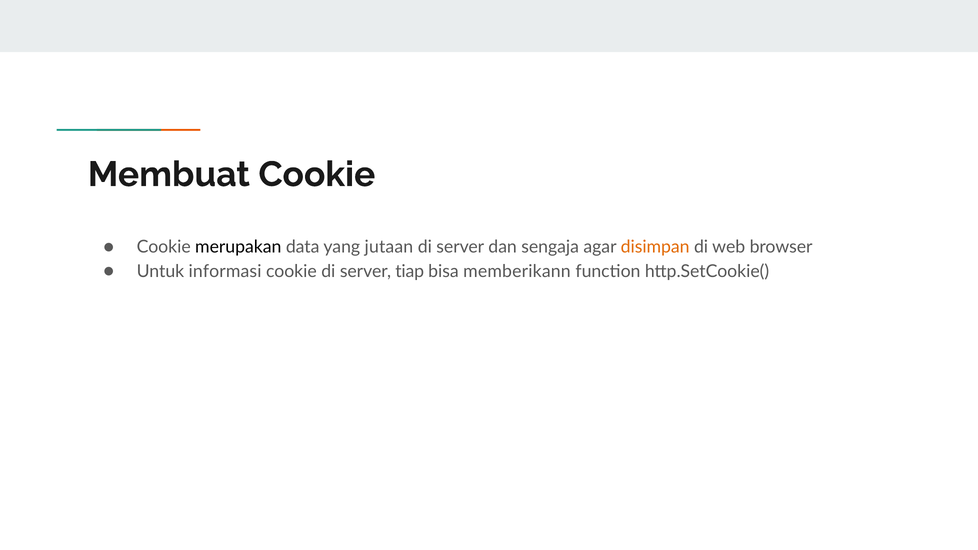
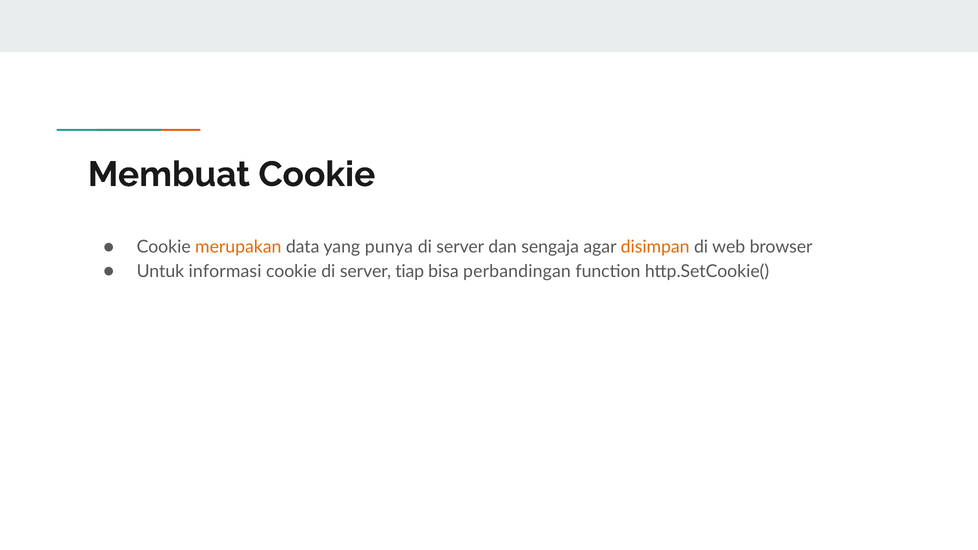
merupakan colour: black -> orange
jutaan: jutaan -> punya
memberikann: memberikann -> perbandingan
